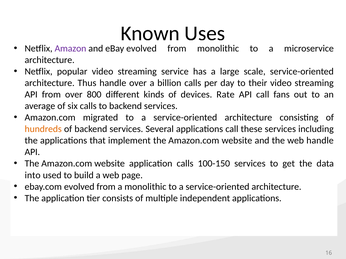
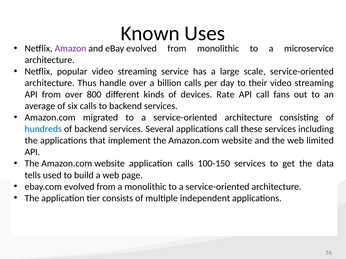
hundreds colour: orange -> blue
web handle: handle -> limited
into: into -> tells
